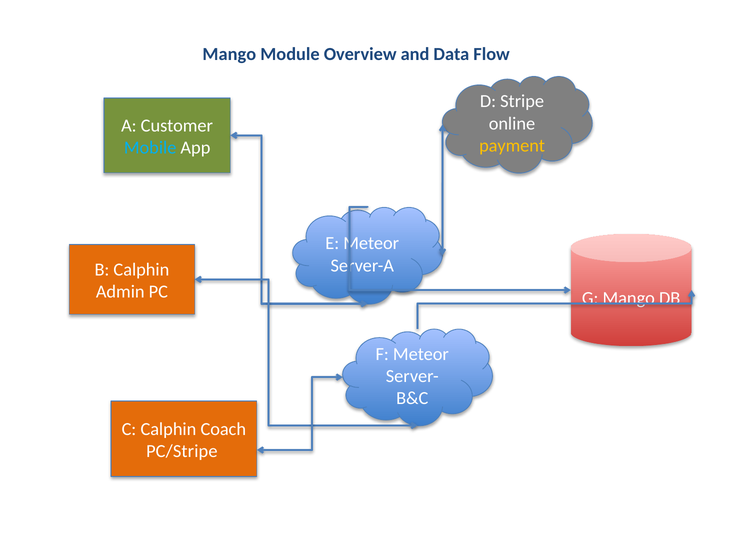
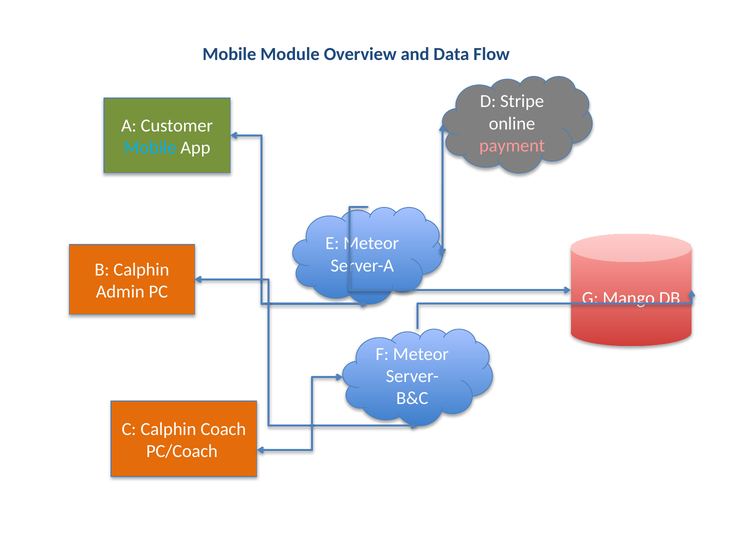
Mango at (229, 54): Mango -> Mobile
payment colour: yellow -> pink
PC/Stripe: PC/Stripe -> PC/Coach
